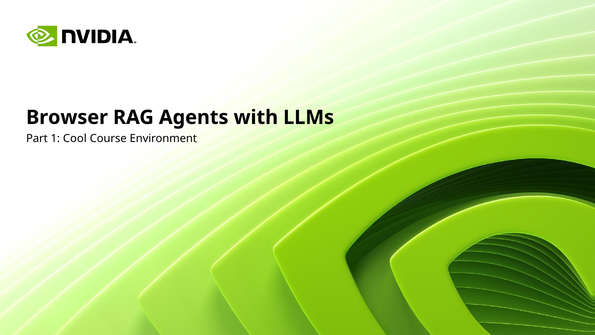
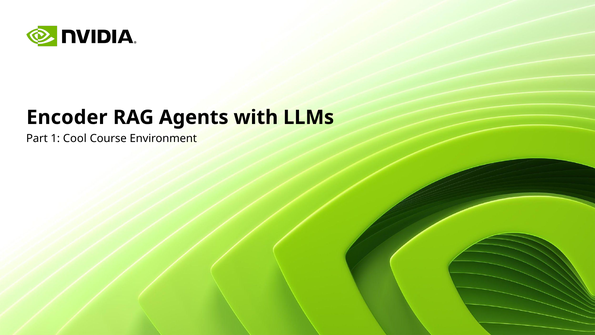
Browser: Browser -> Encoder
